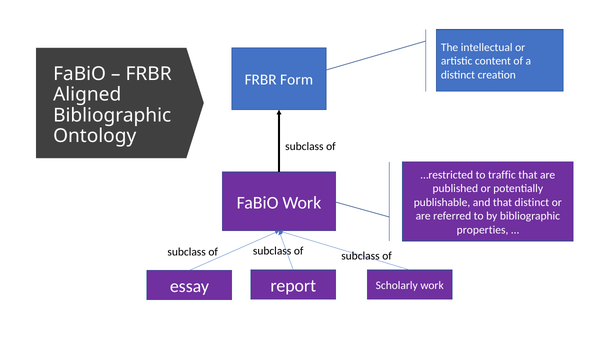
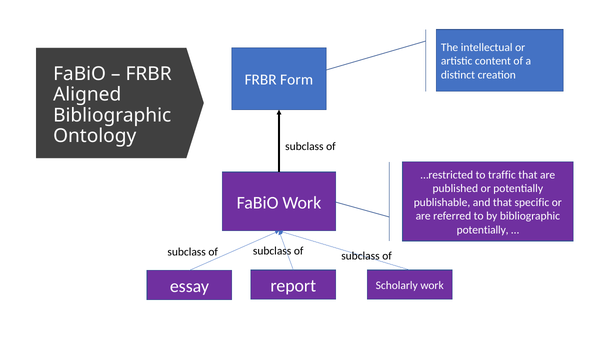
that distinct: distinct -> specific
properties at (483, 230): properties -> potentially
